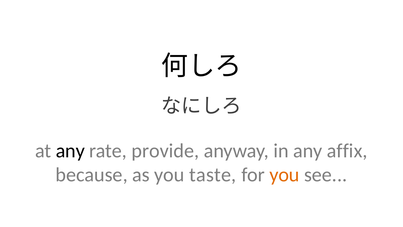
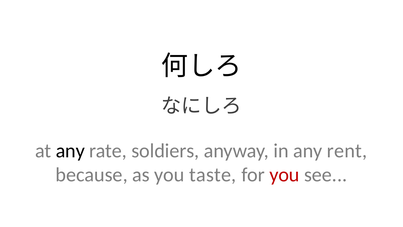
provide: provide -> soldiers
affix: affix -> rent
you at (284, 175) colour: orange -> red
